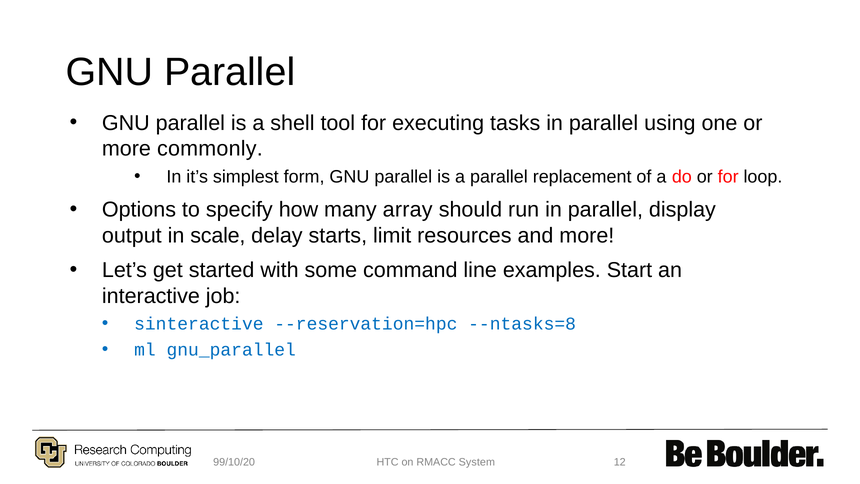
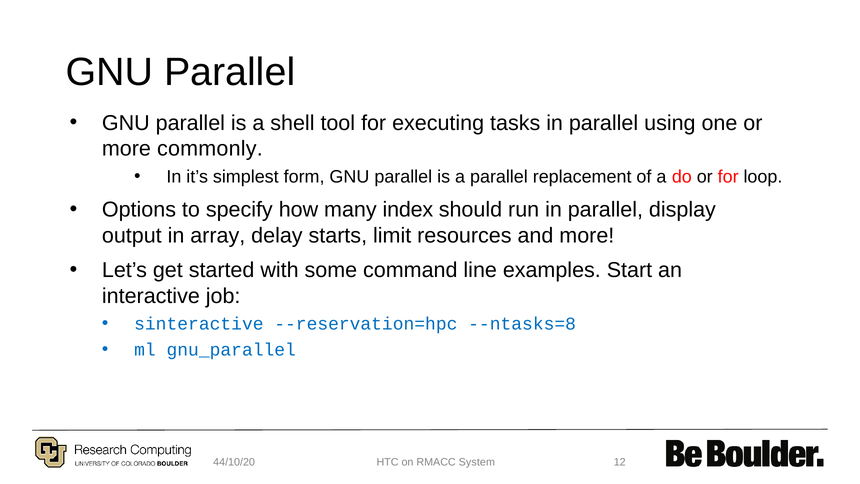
array: array -> index
scale: scale -> array
99/10/20: 99/10/20 -> 44/10/20
